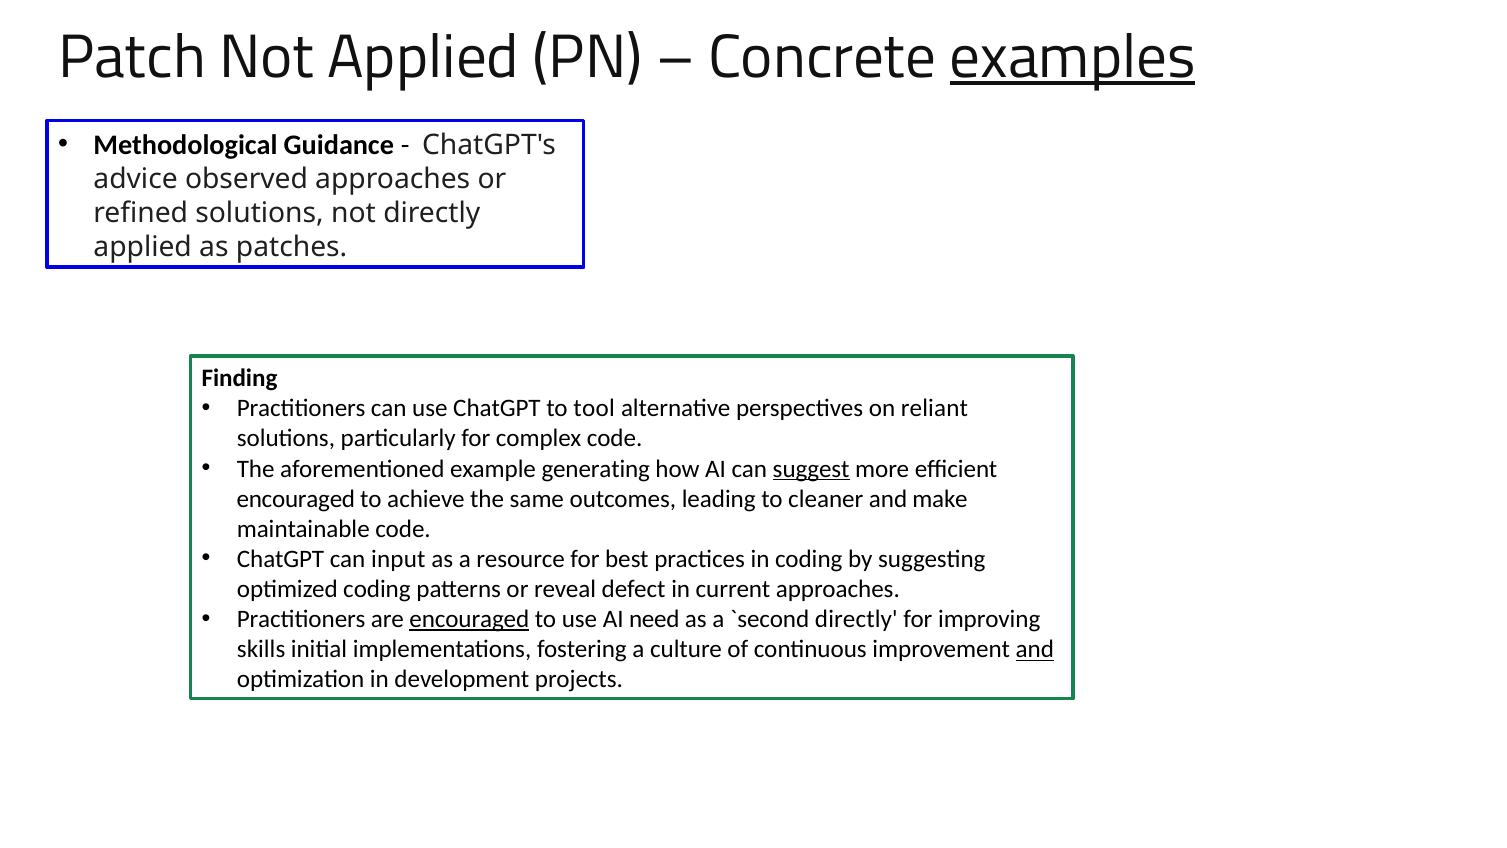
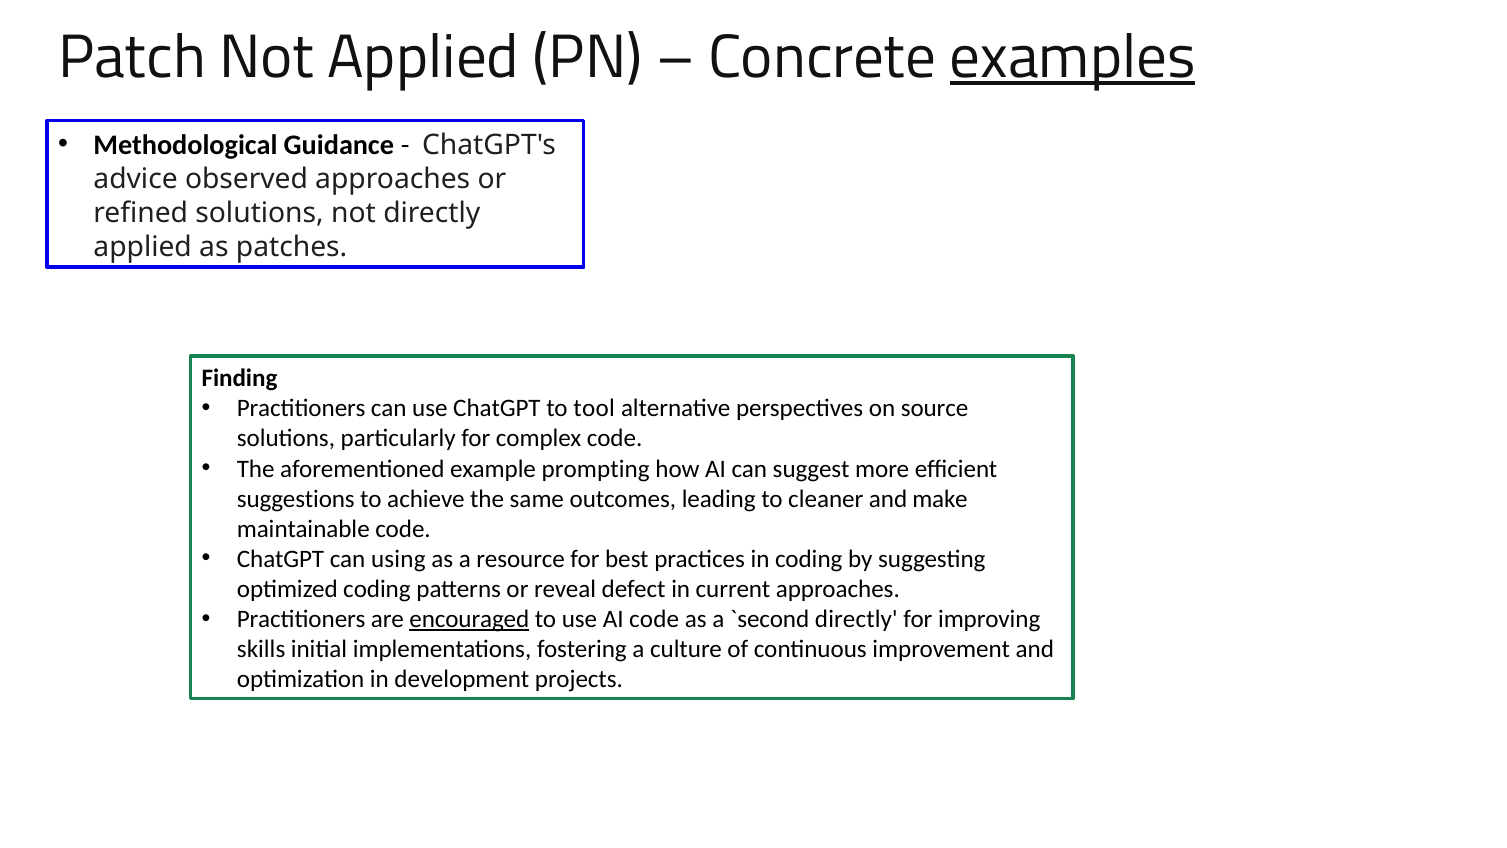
reliant: reliant -> source
generating: generating -> prompting
suggest underline: present -> none
encouraged at (296, 499): encouraged -> suggestions
input: input -> using
AI need: need -> code
and at (1035, 649) underline: present -> none
